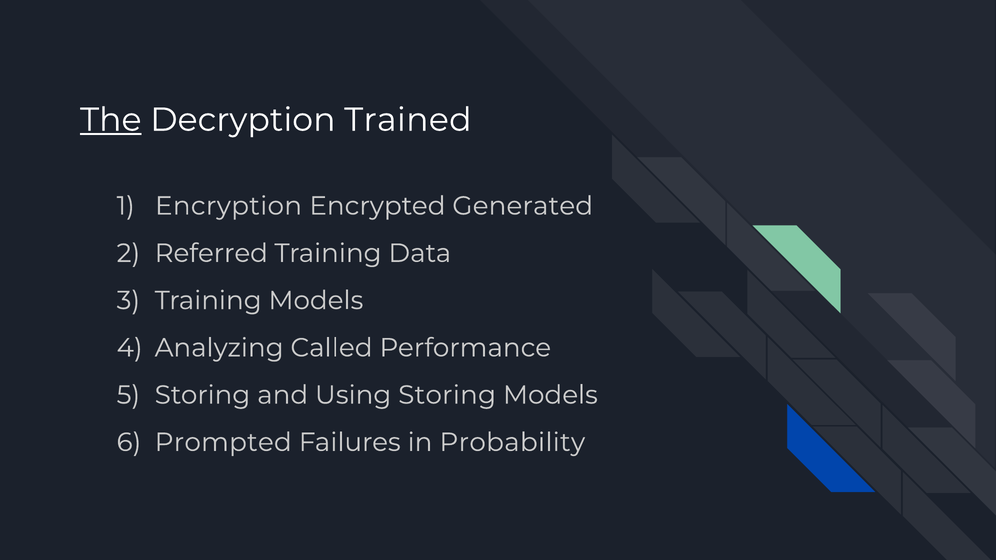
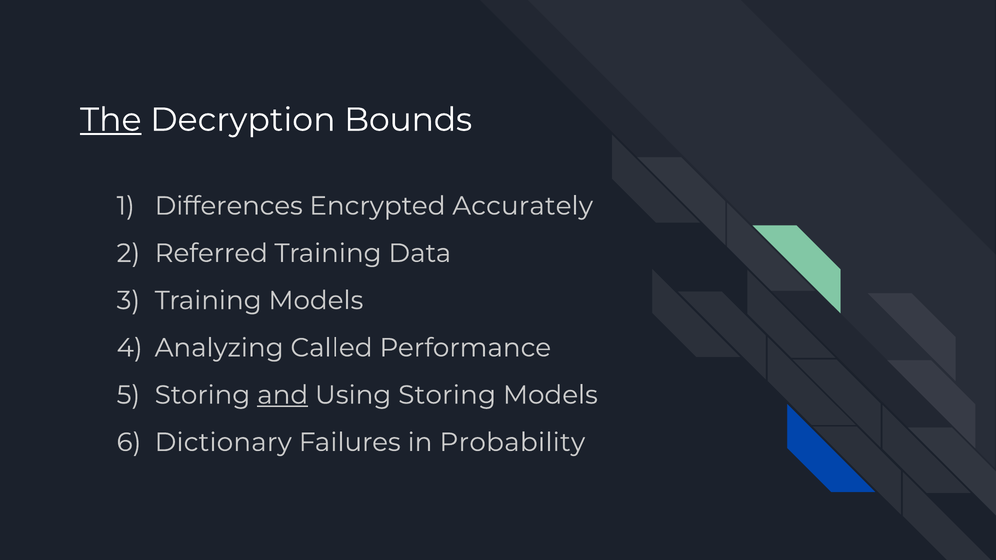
Trained: Trained -> Bounds
Encryption: Encryption -> Differences
Generated: Generated -> Accurately
and underline: none -> present
Prompted: Prompted -> Dictionary
